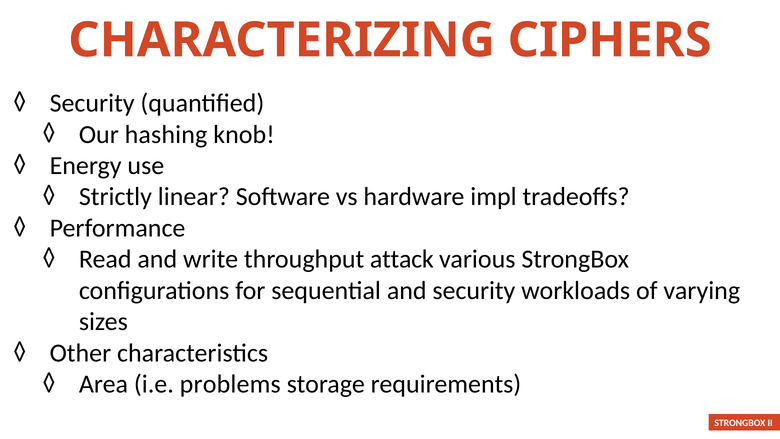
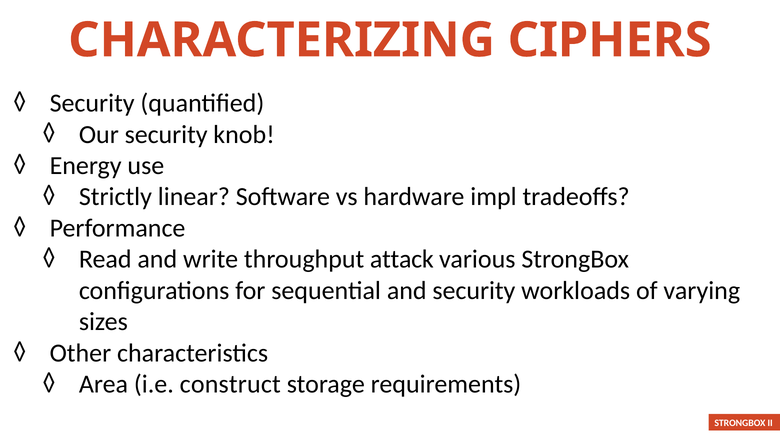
Our hashing: hashing -> security
problems: problems -> construct
